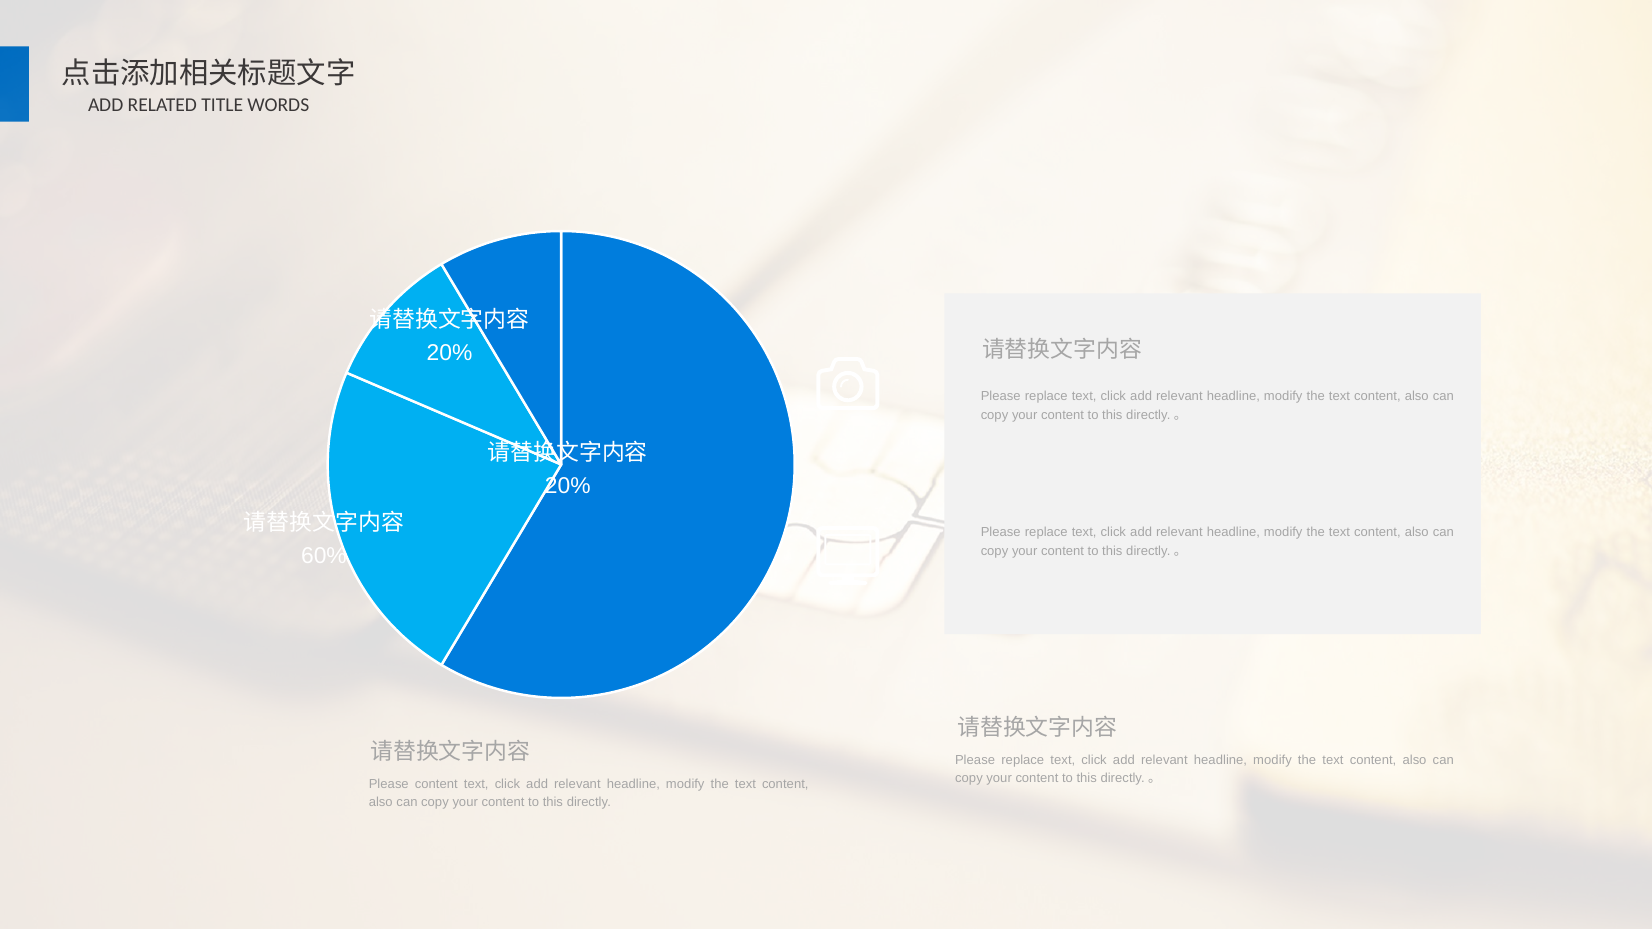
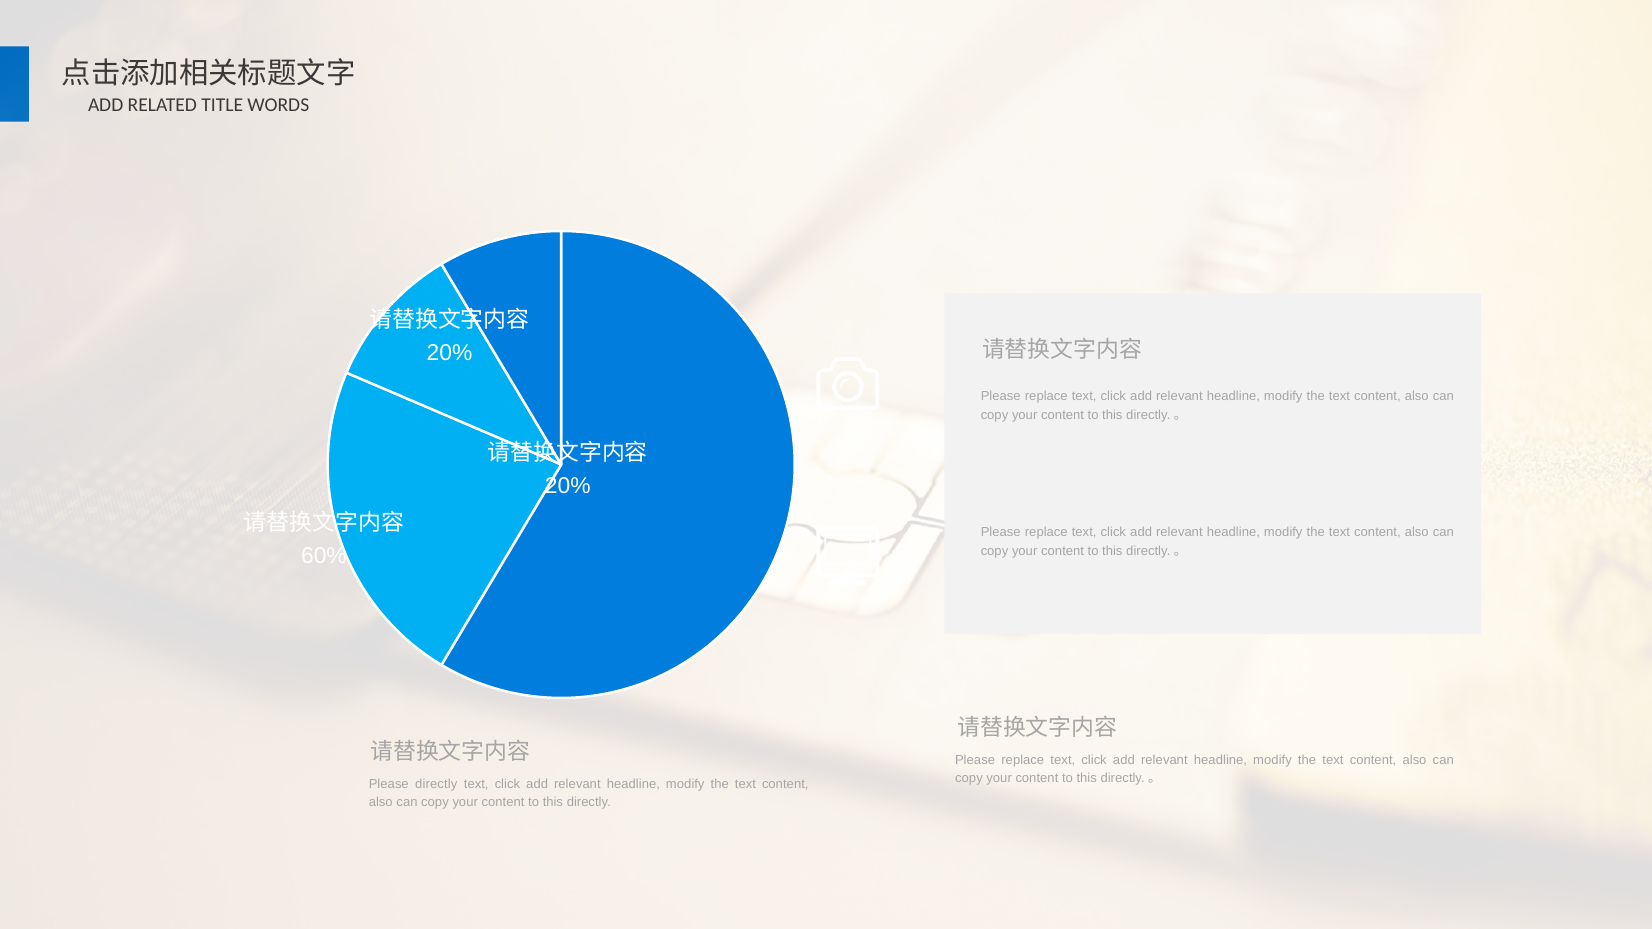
Please content: content -> directly
